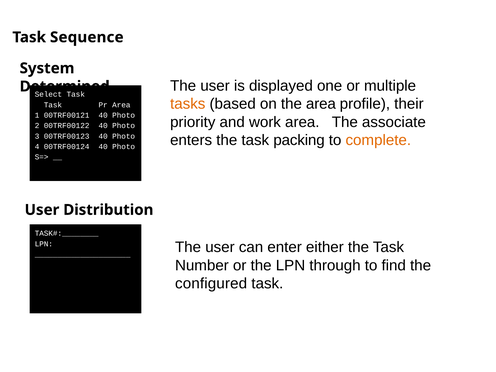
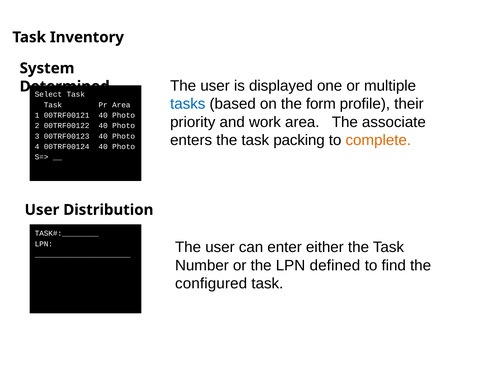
Sequence: Sequence -> Inventory
tasks colour: orange -> blue
the area: area -> form
through: through -> defined
